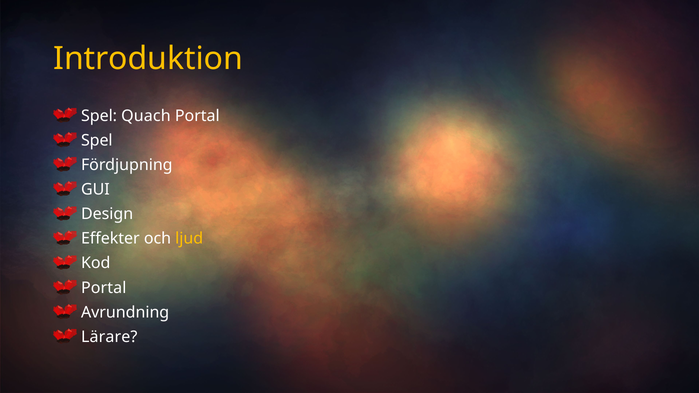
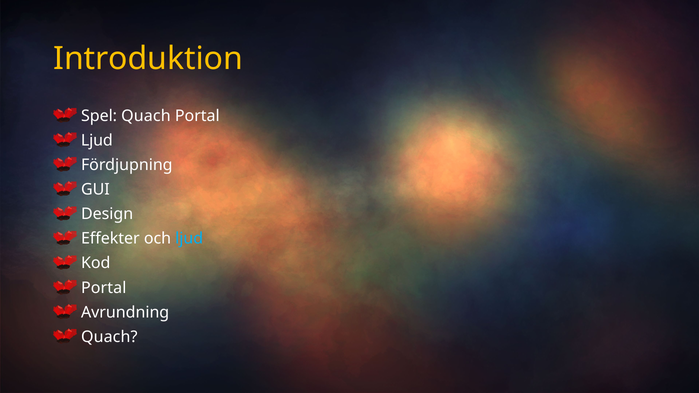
Spel at (97, 140): Spel -> Ljud
ljud at (189, 239) colour: yellow -> light blue
Lärare at (109, 337): Lärare -> Quach
